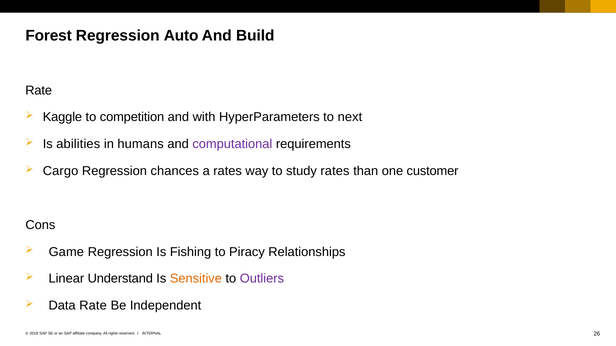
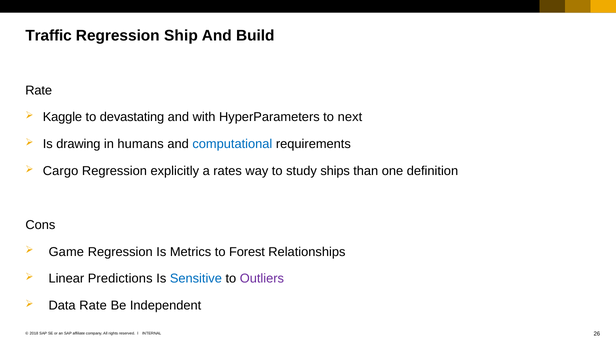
Forest: Forest -> Traffic
Auto: Auto -> Ship
competition: competition -> devastating
abilities: abilities -> drawing
computational colour: purple -> blue
chances: chances -> explicitly
study rates: rates -> ships
customer: customer -> definition
Fishing: Fishing -> Metrics
Piracy: Piracy -> Forest
Understand: Understand -> Predictions
Sensitive colour: orange -> blue
